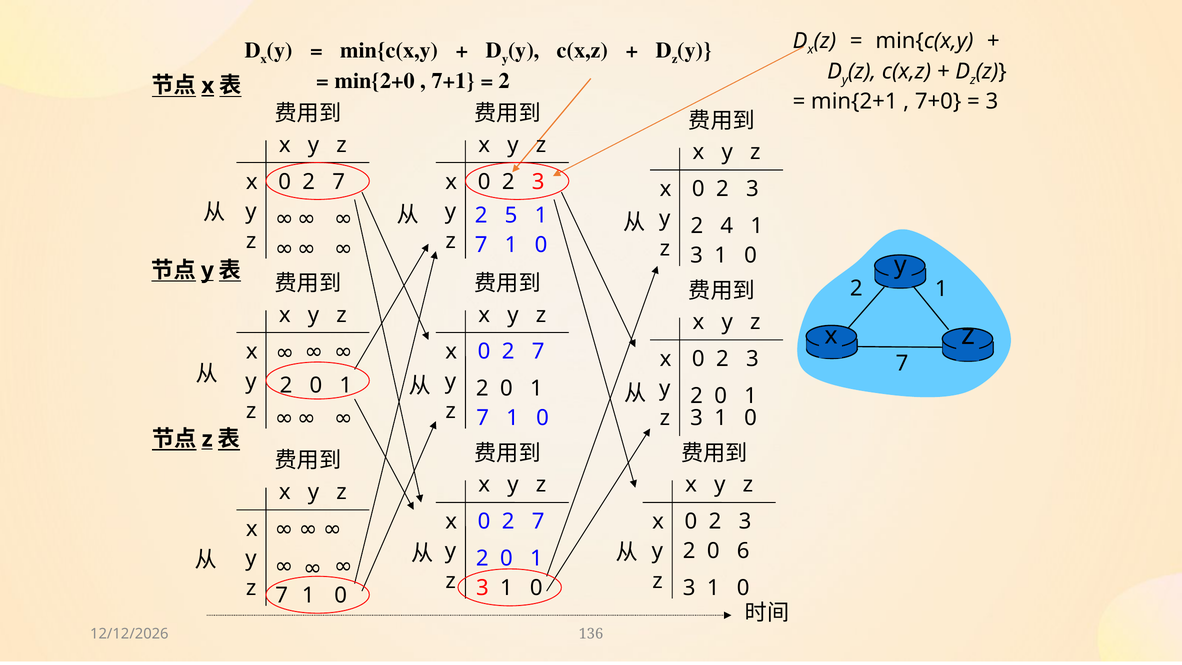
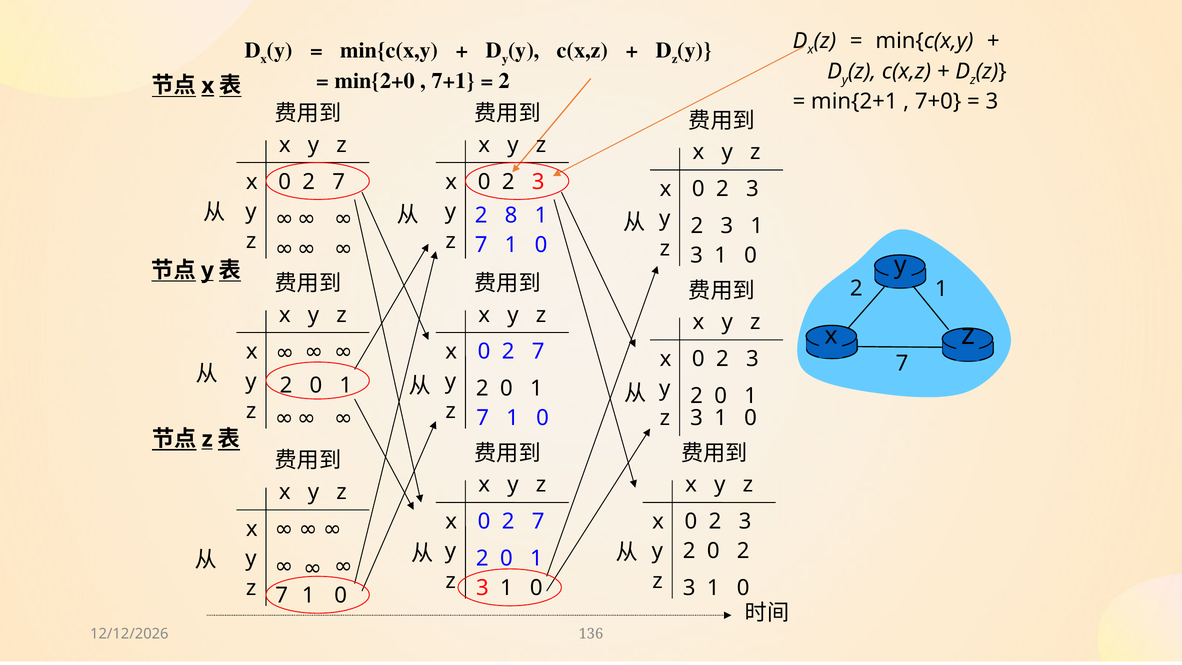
5: 5 -> 8
4 at (727, 226): 4 -> 3
2 0 6: 6 -> 2
